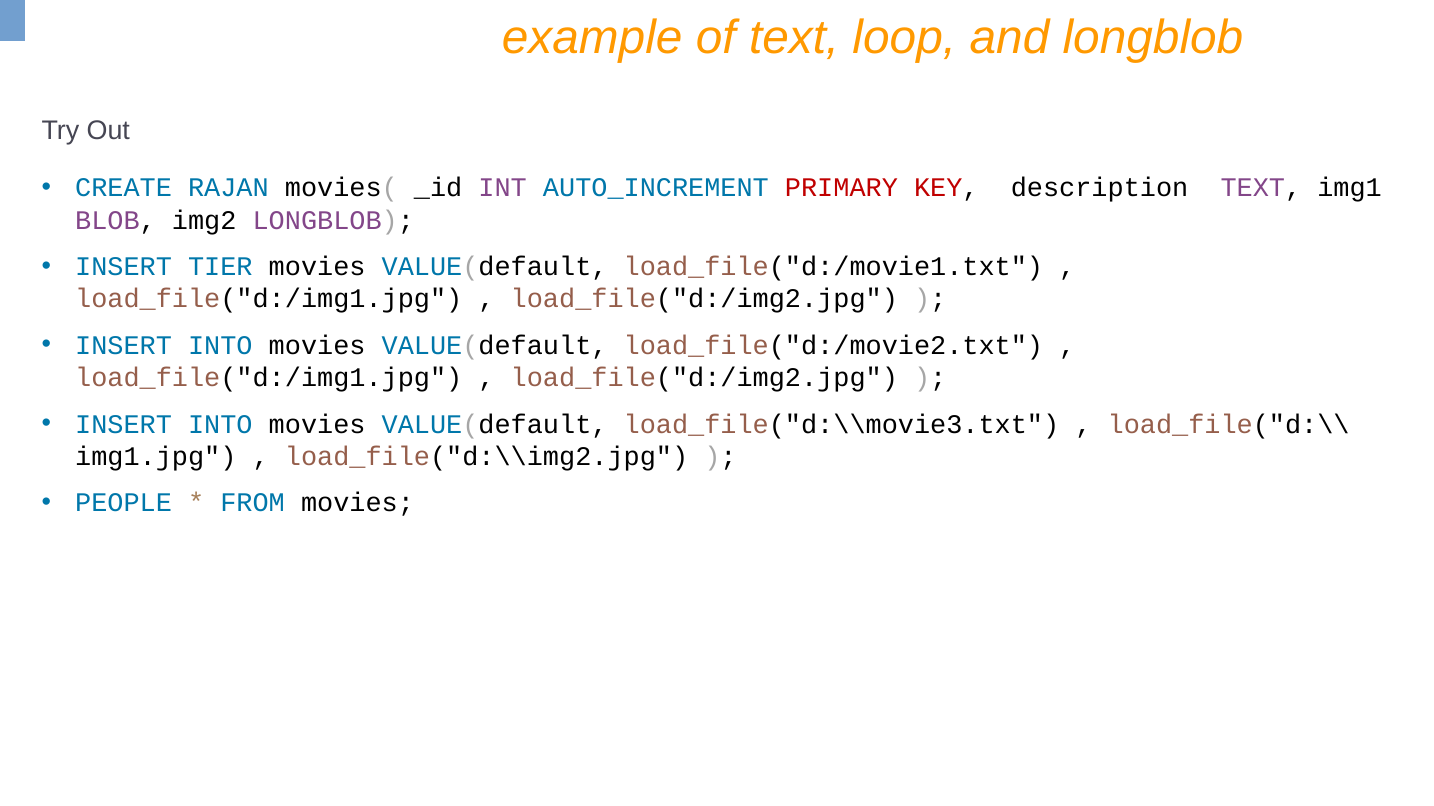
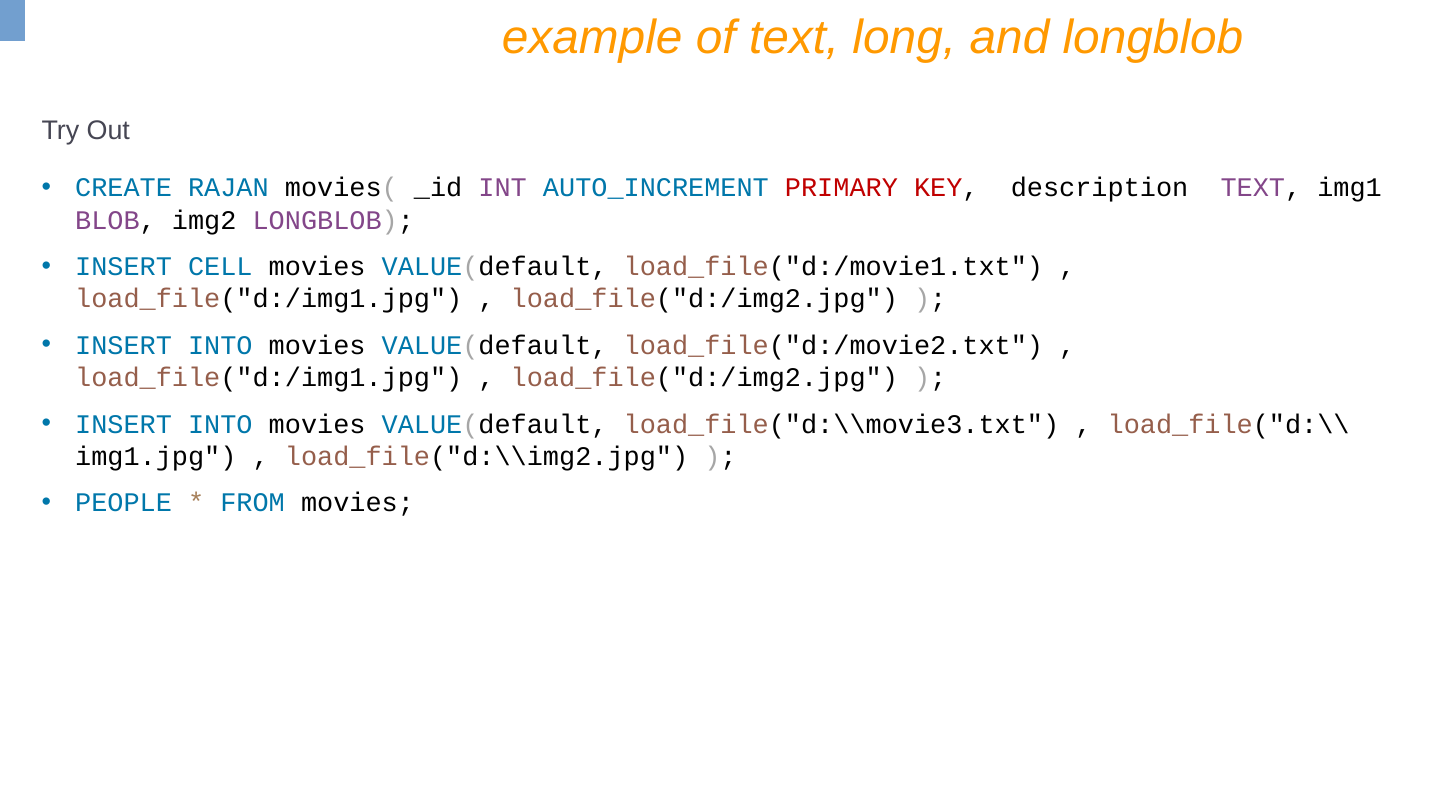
loop: loop -> long
TIER: TIER -> CELL
